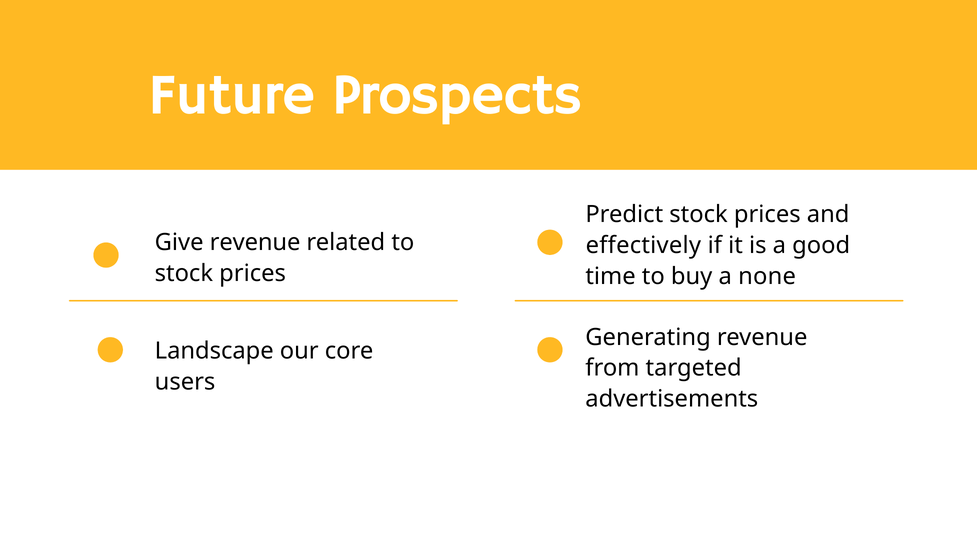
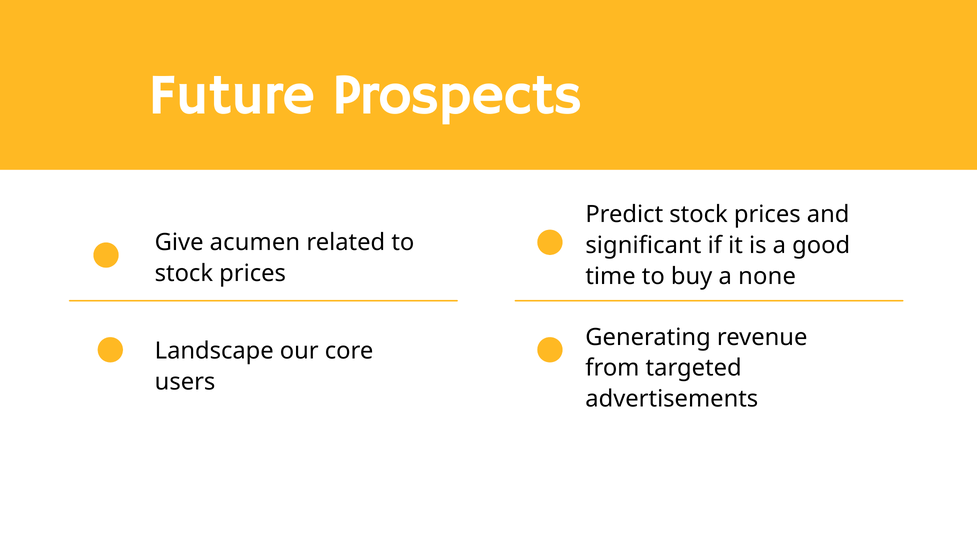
Give revenue: revenue -> acumen
effectively: effectively -> significant
